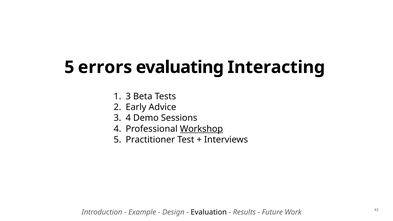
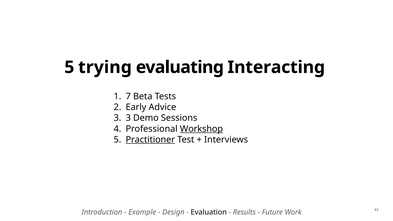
errors: errors -> trying
3 at (128, 96): 3 -> 7
4 at (128, 118): 4 -> 3
Practitioner underline: none -> present
